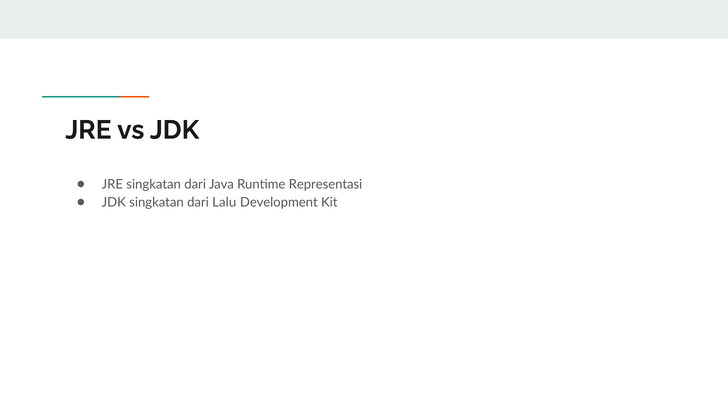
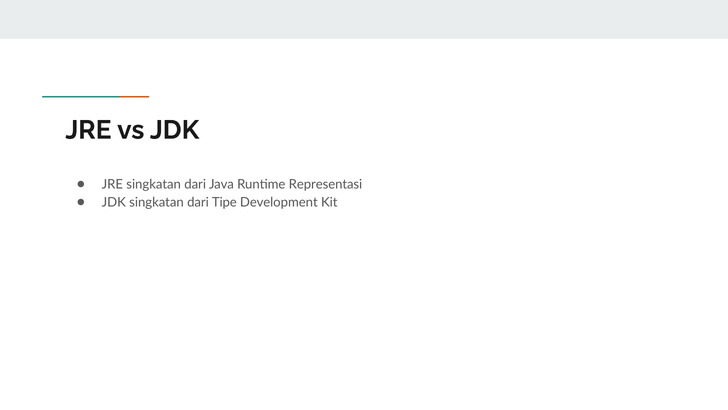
Lalu: Lalu -> Tipe
